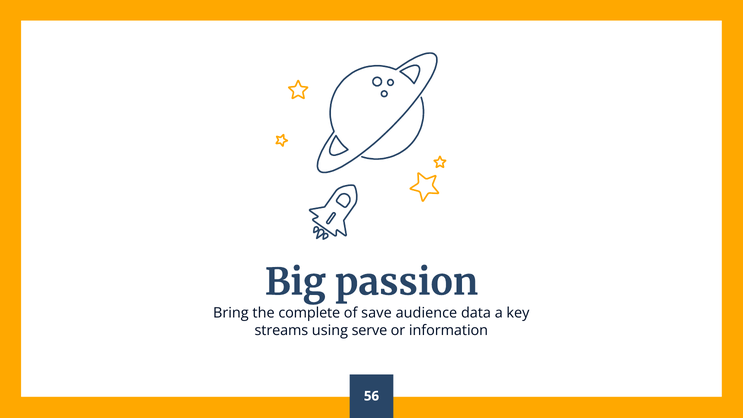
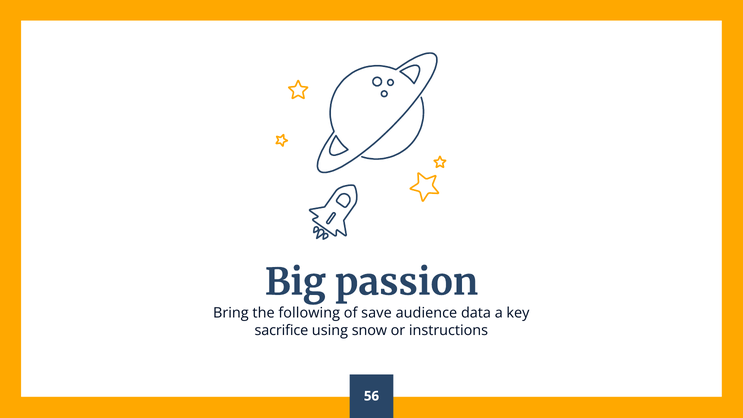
complete: complete -> following
streams: streams -> sacrifice
serve: serve -> snow
information: information -> instructions
